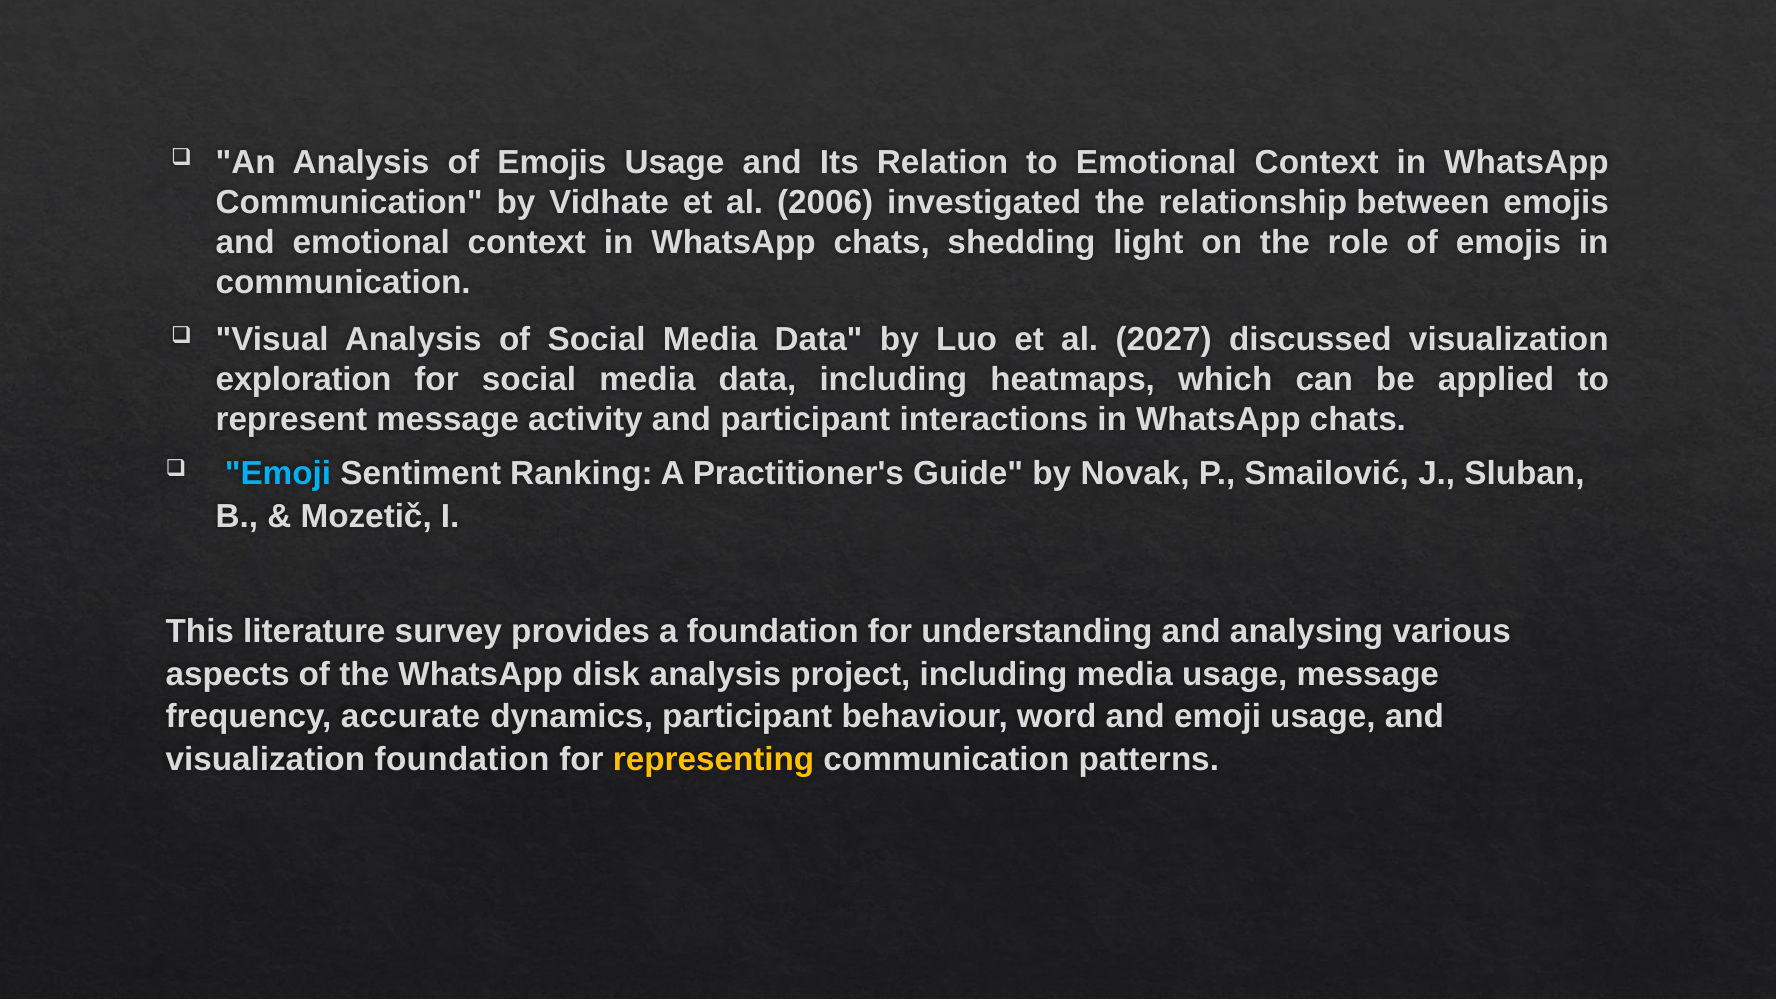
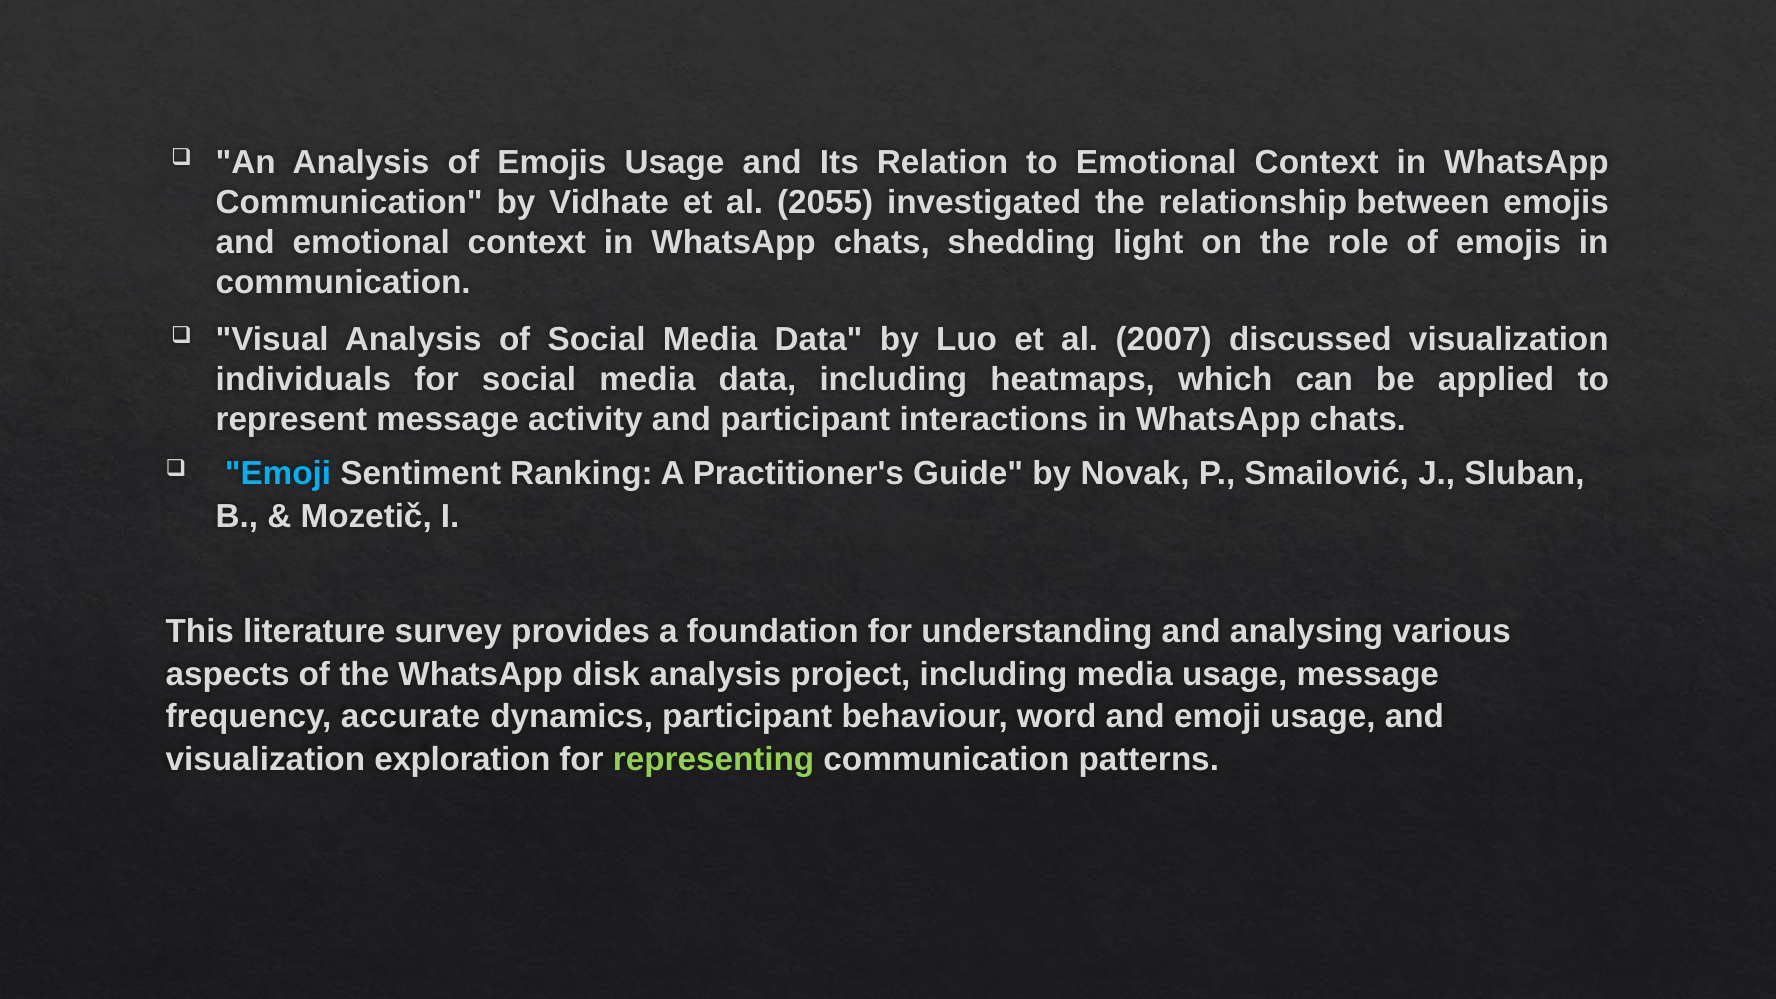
2006: 2006 -> 2055
2027: 2027 -> 2007
exploration: exploration -> individuals
visualization foundation: foundation -> exploration
representing colour: yellow -> light green
